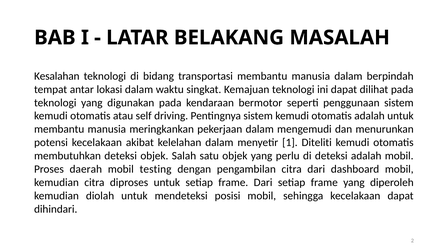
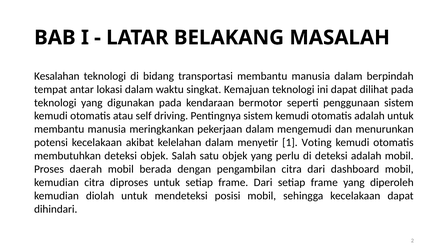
Diteliti: Diteliti -> Voting
testing: testing -> berada
